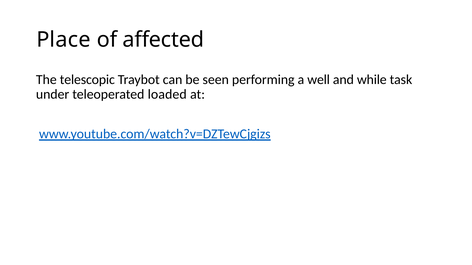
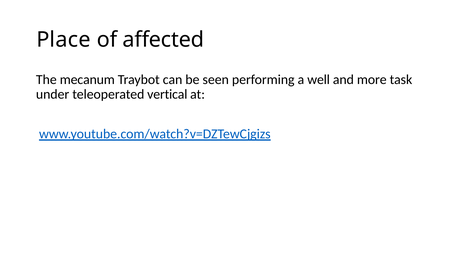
telescopic: telescopic -> mecanum
while: while -> more
loaded: loaded -> vertical
